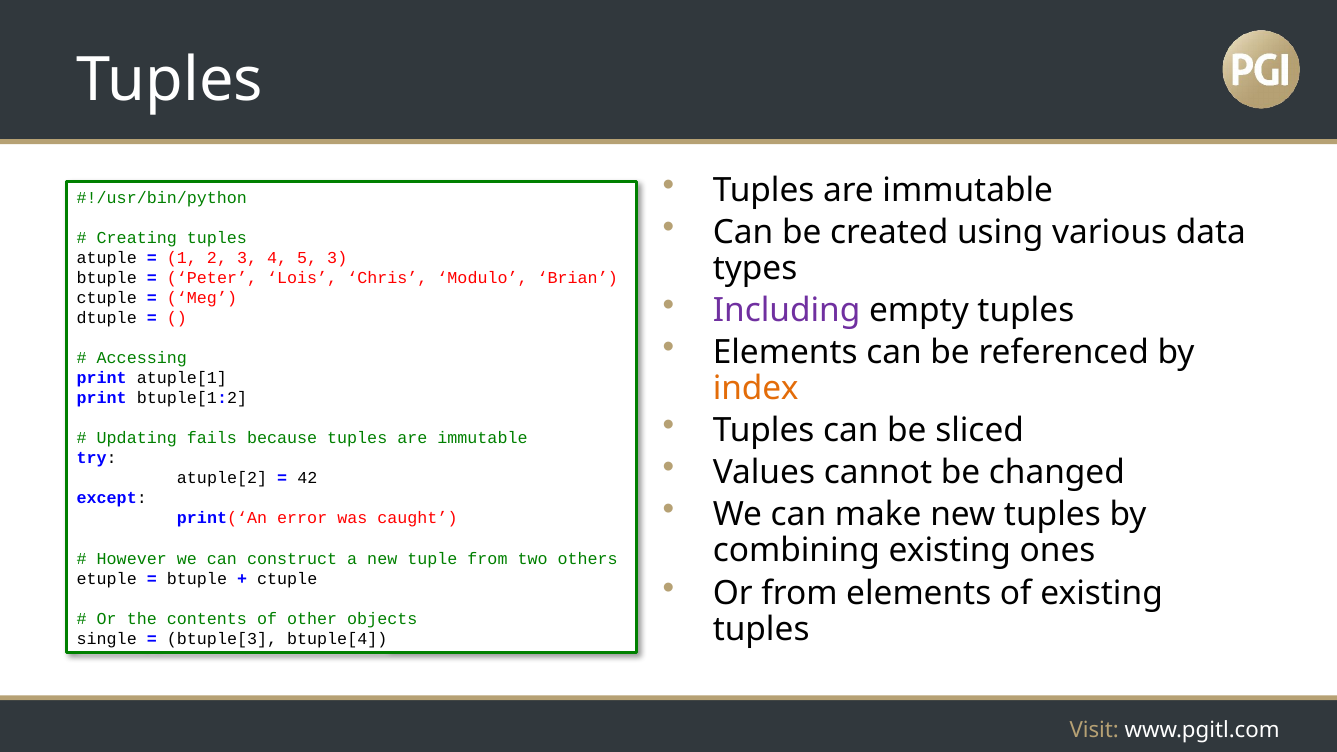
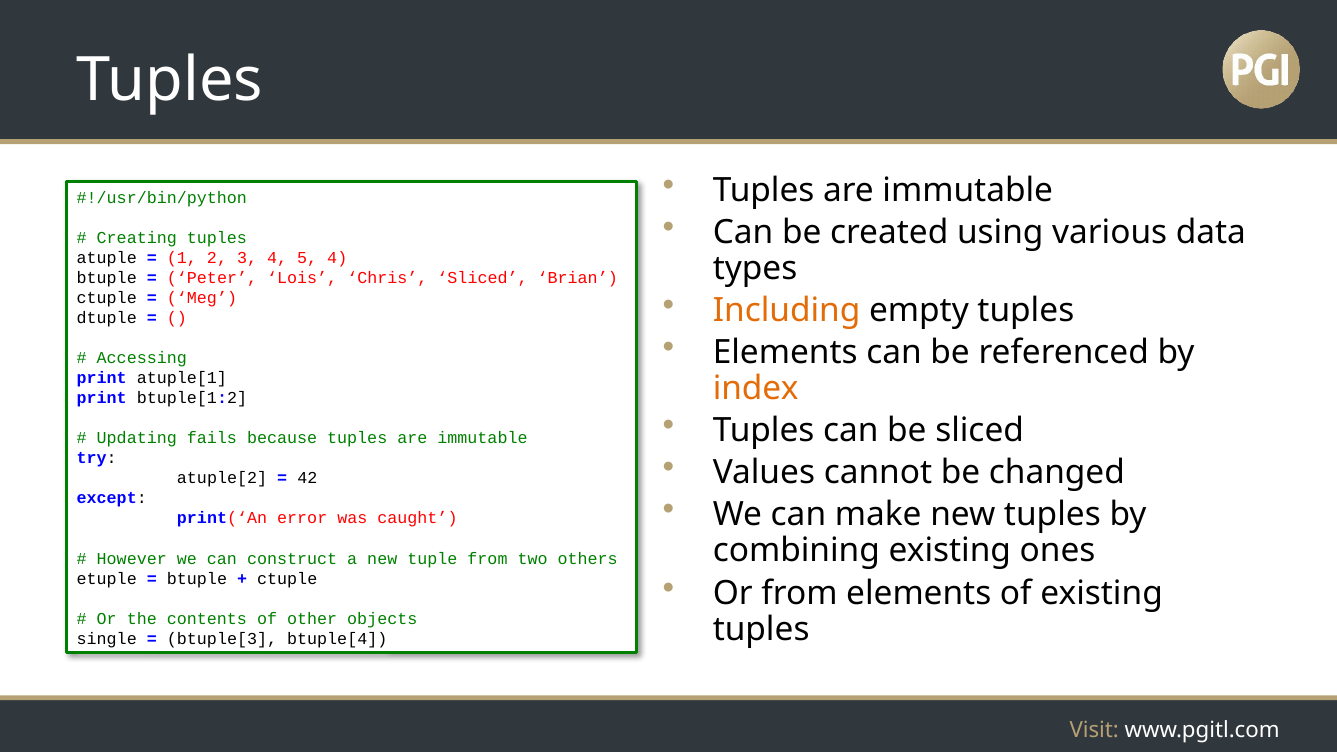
5 3: 3 -> 4
Chris Modulo: Modulo -> Sliced
Including colour: purple -> orange
